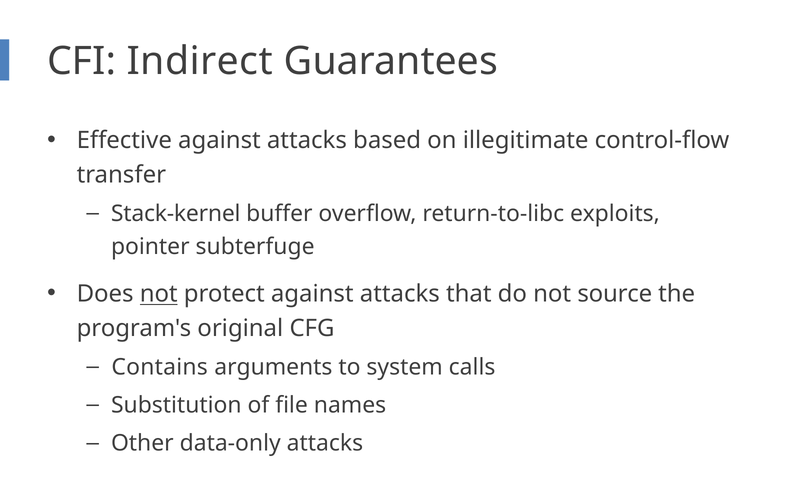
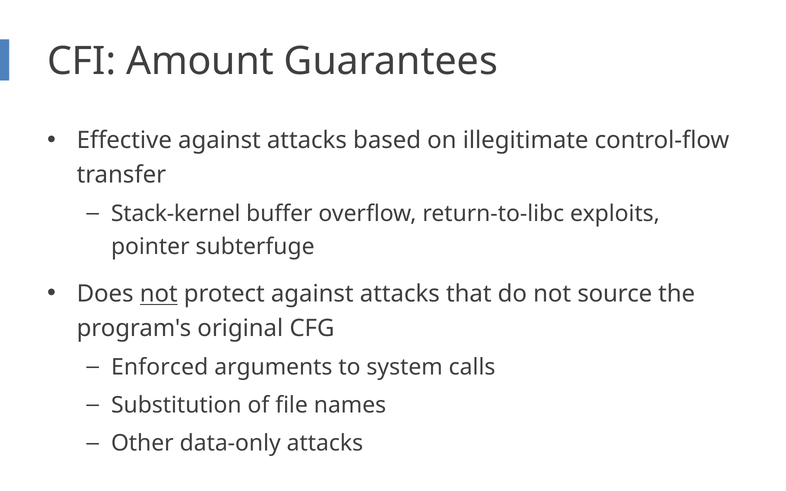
Indirect: Indirect -> Amount
Contains: Contains -> Enforced
